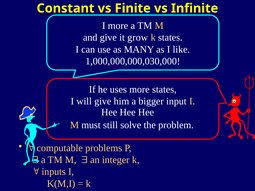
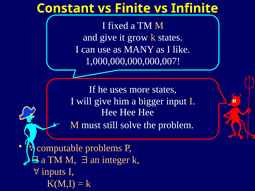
I more: more -> fixed
1,000,000,000,030,000: 1,000,000,000,030,000 -> 1,000,000,000,000,007
